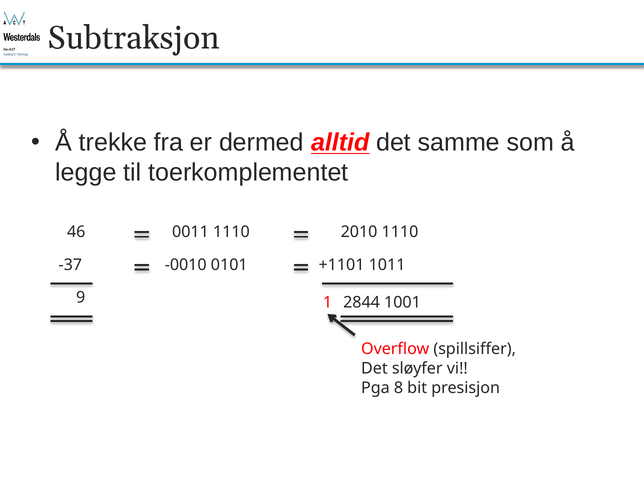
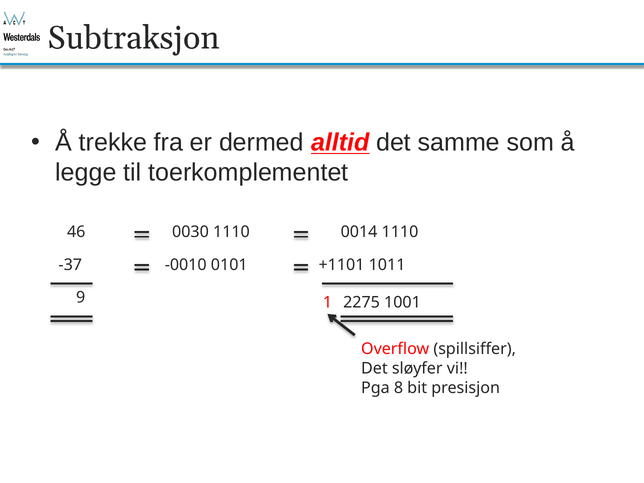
0011: 0011 -> 0030
2010: 2010 -> 0014
2844: 2844 -> 2275
